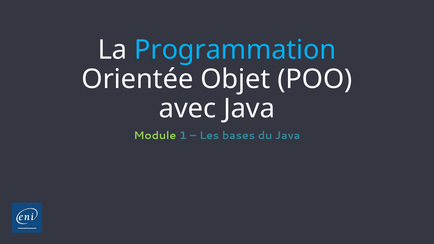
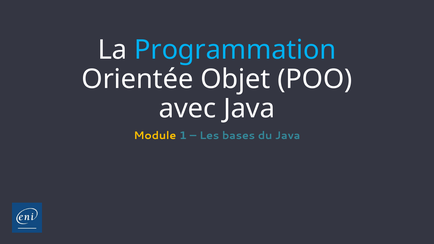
Module colour: light green -> yellow
